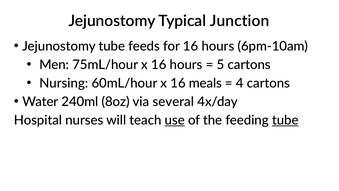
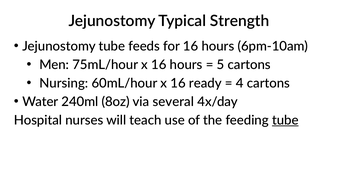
Junction: Junction -> Strength
meals: meals -> ready
use underline: present -> none
